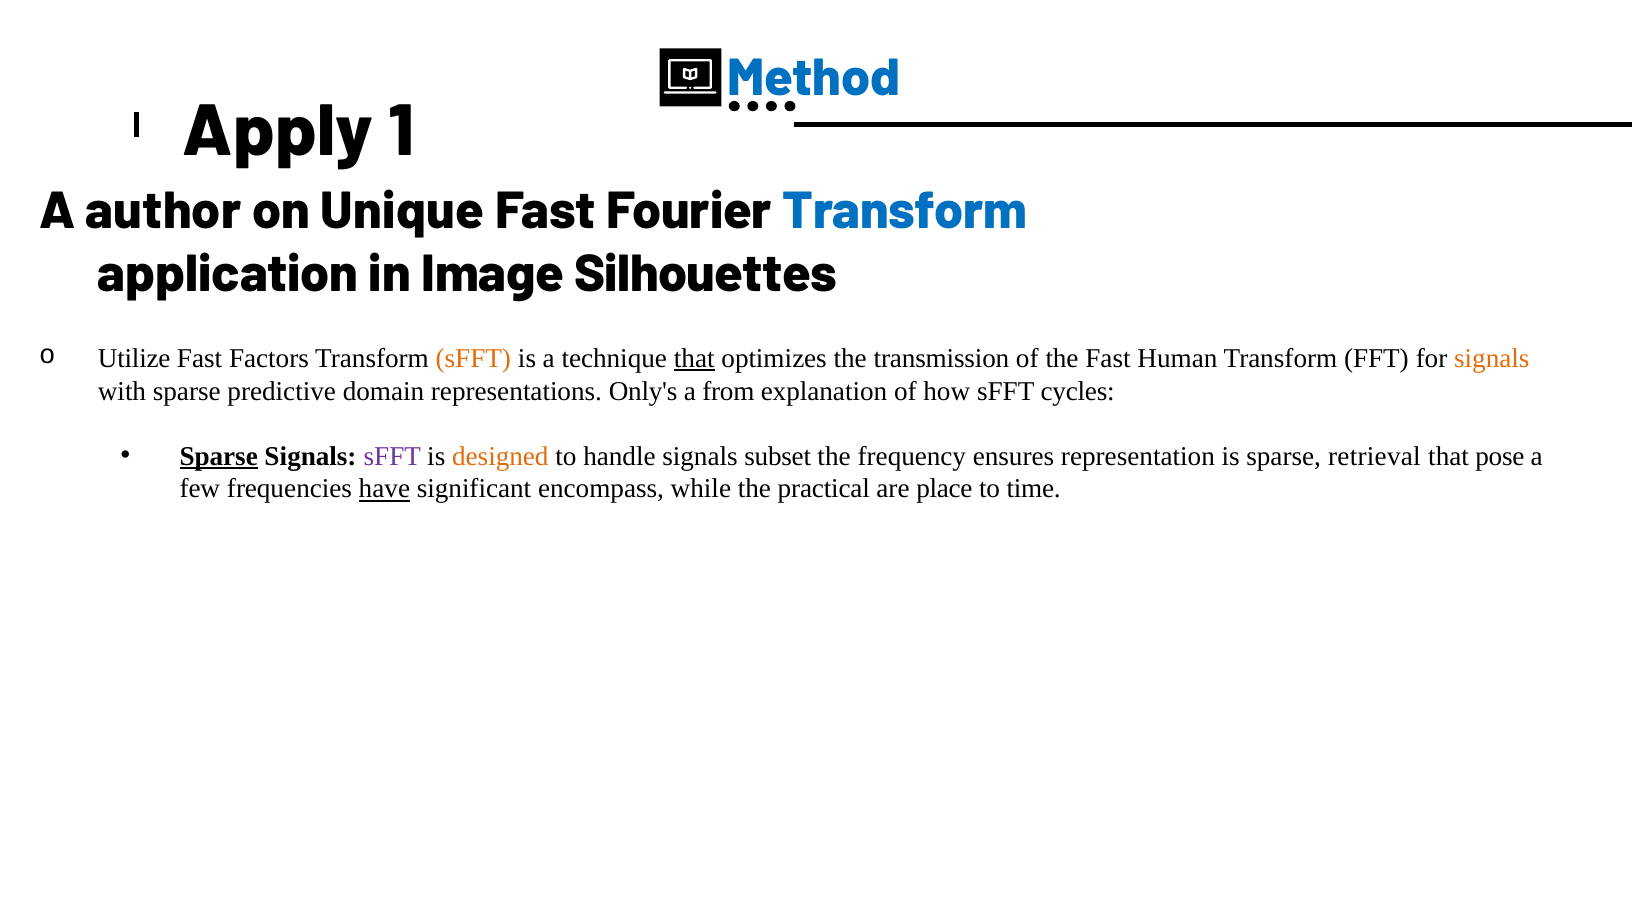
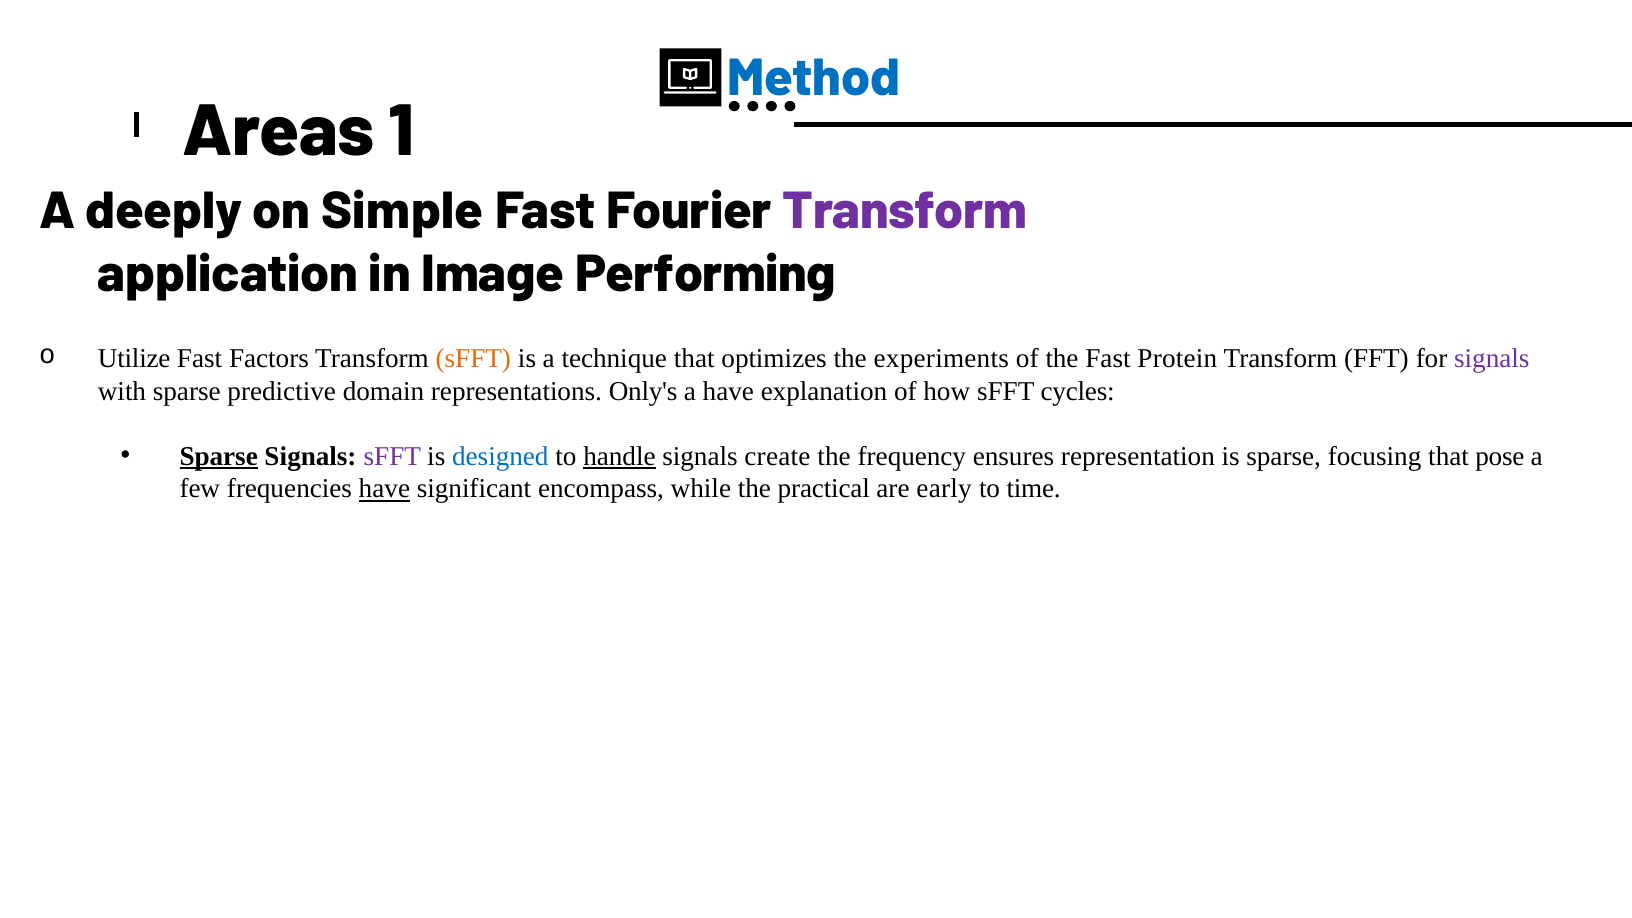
Apply: Apply -> Areas
author: author -> deeply
Unique: Unique -> Simple
Transform at (905, 212) colour: blue -> purple
Silhouettes: Silhouettes -> Performing
that at (694, 358) underline: present -> none
transmission: transmission -> experiments
Human: Human -> Protein
signals at (1492, 358) colour: orange -> purple
a from: from -> have
designed colour: orange -> blue
handle underline: none -> present
subset: subset -> create
retrieval: retrieval -> focusing
place: place -> early
